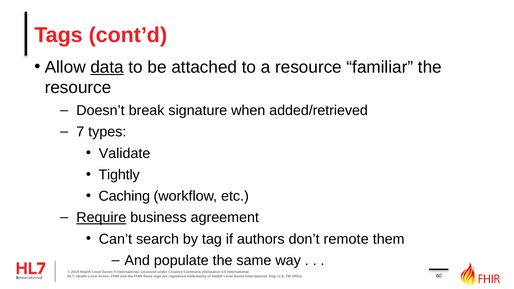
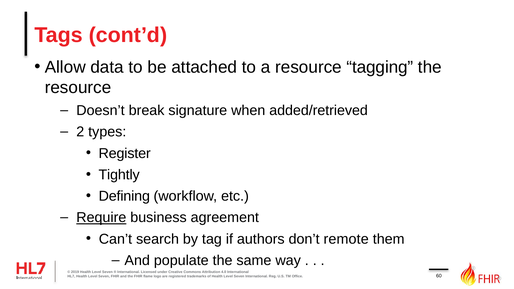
data underline: present -> none
familiar: familiar -> tagging
7: 7 -> 2
Validate: Validate -> Register
Caching: Caching -> Defining
